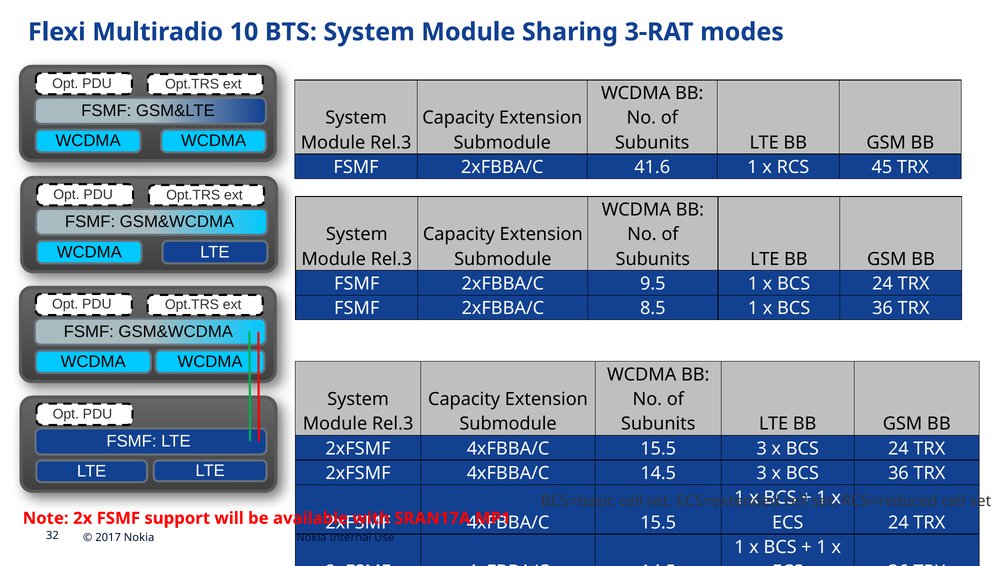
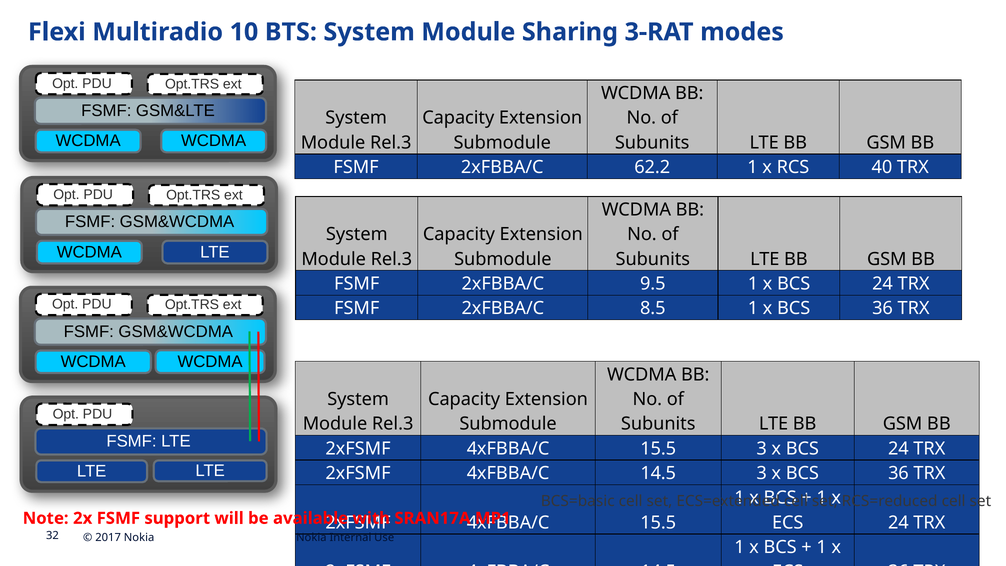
41.6: 41.6 -> 62.2
45: 45 -> 40
